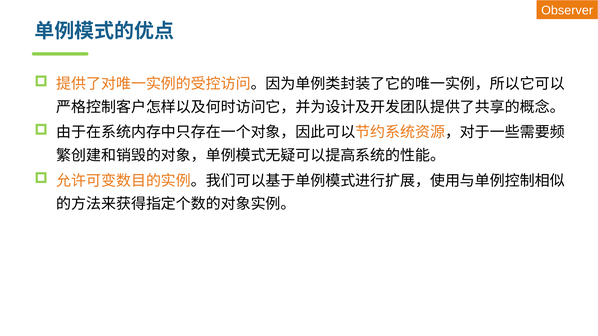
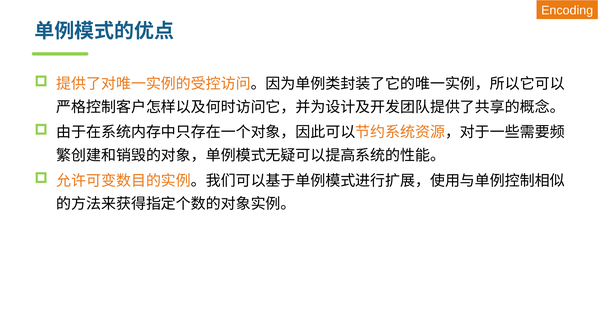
Observer: Observer -> Encoding
